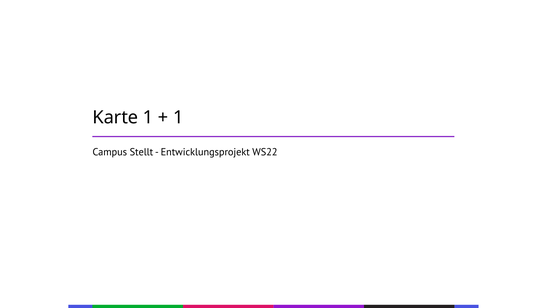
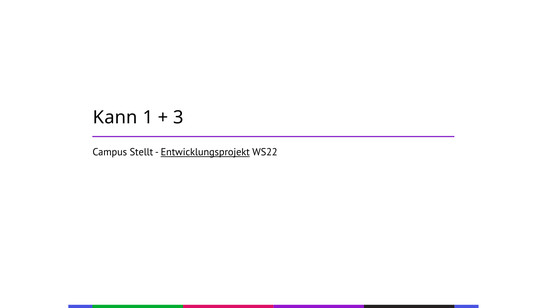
Karte: Karte -> Kann
1 at (178, 117): 1 -> 3
Entwicklungsprojekt underline: none -> present
